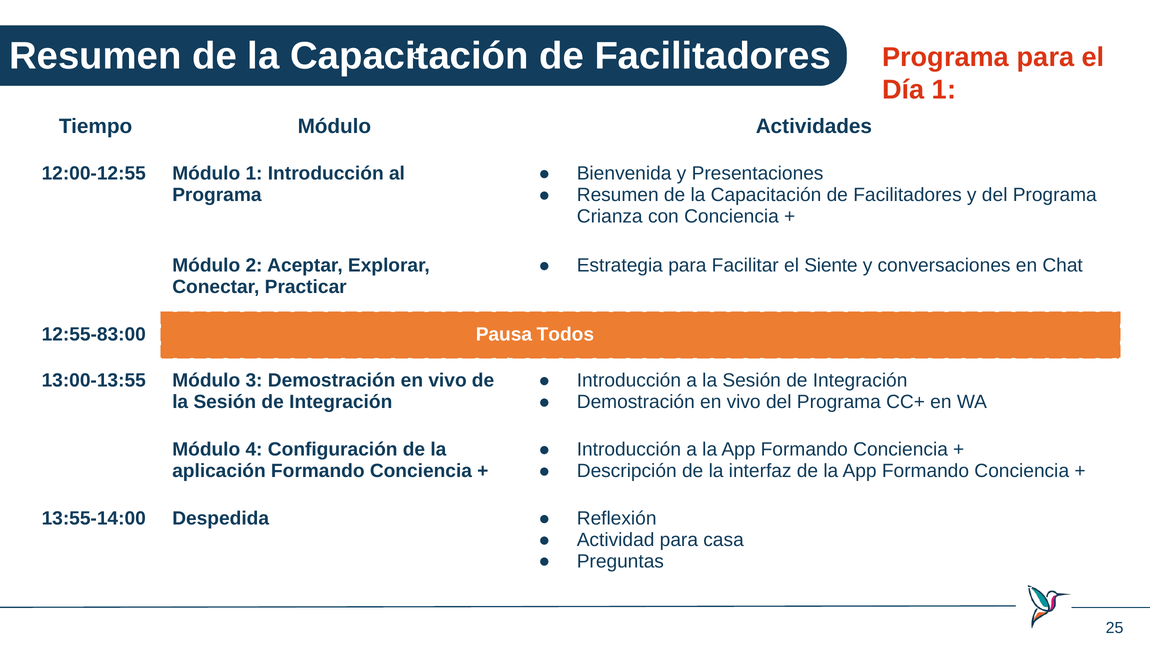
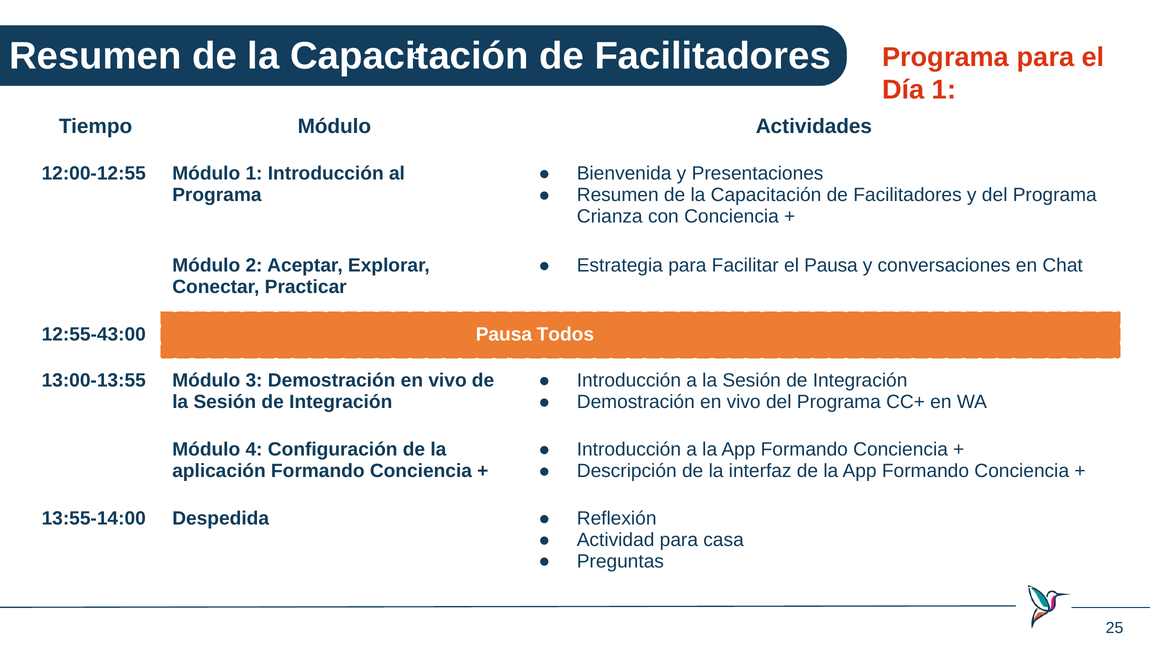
el Siente: Siente -> Pausa
12:55-83:00: 12:55-83:00 -> 12:55-43:00
